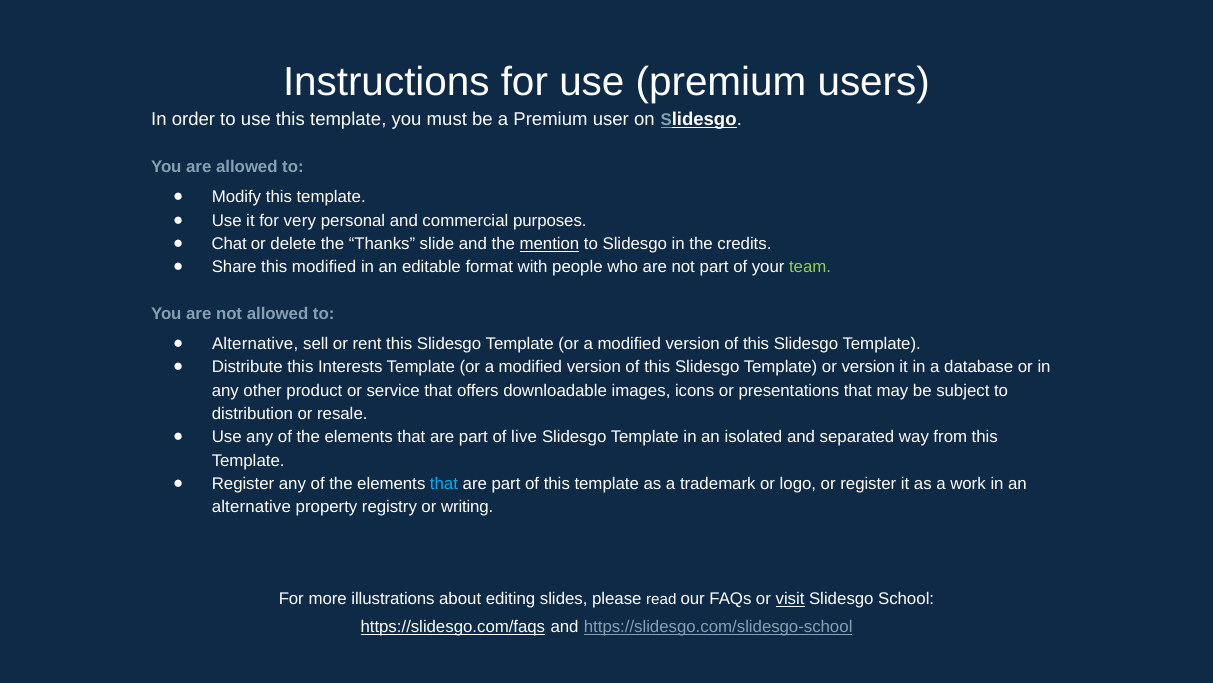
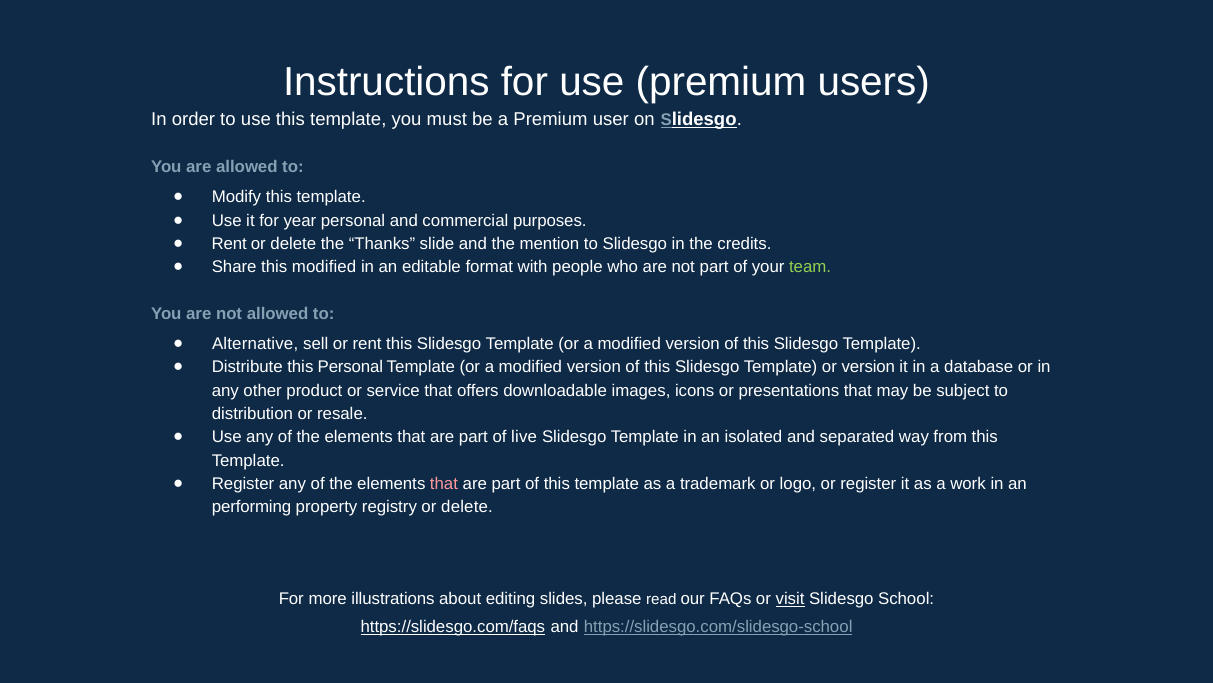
very: very -> year
Chat at (229, 244): Chat -> Rent
mention underline: present -> none
this Interests: Interests -> Personal
that at (444, 483) colour: light blue -> pink
alternative at (251, 507): alternative -> performing
registry or writing: writing -> delete
